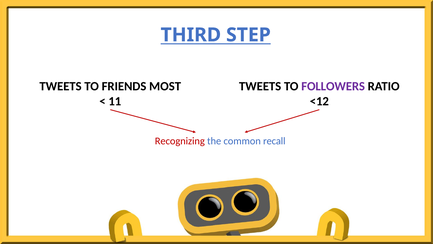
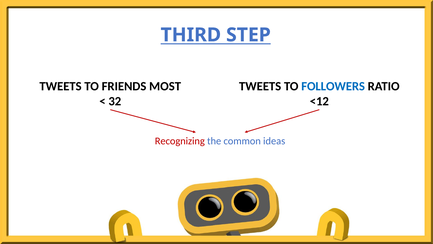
FOLLOWERS colour: purple -> blue
11: 11 -> 32
recall: recall -> ideas
